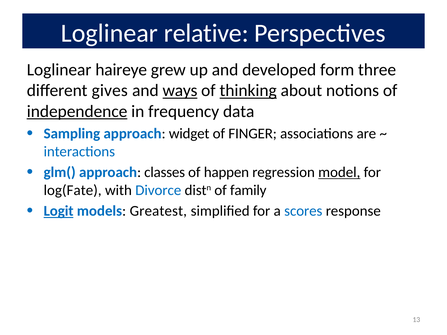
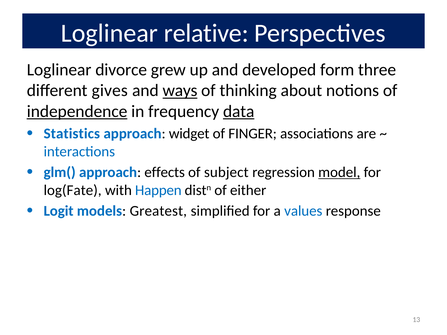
haireye: haireye -> divorce
thinking underline: present -> none
data underline: none -> present
Sampling: Sampling -> Statistics
classes: classes -> effects
happen: happen -> subject
Divorce: Divorce -> Happen
family: family -> either
Logit underline: present -> none
scores: scores -> values
